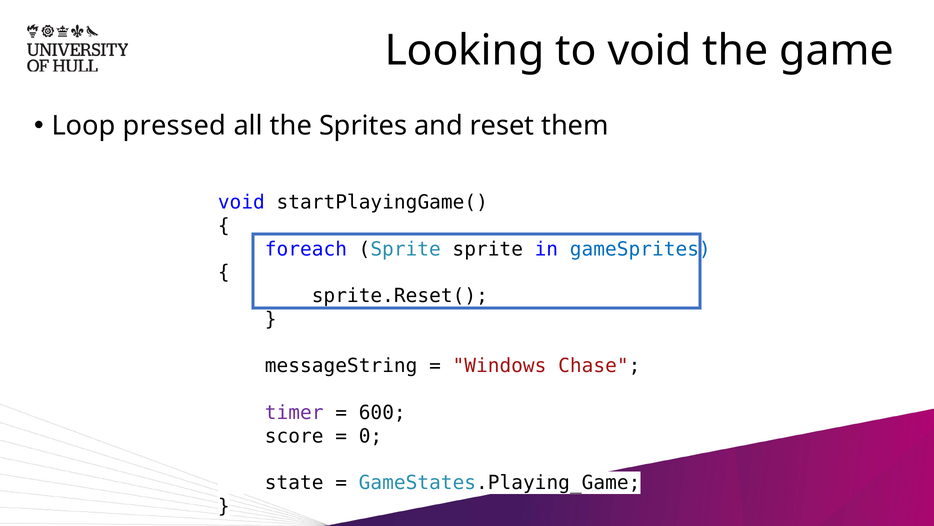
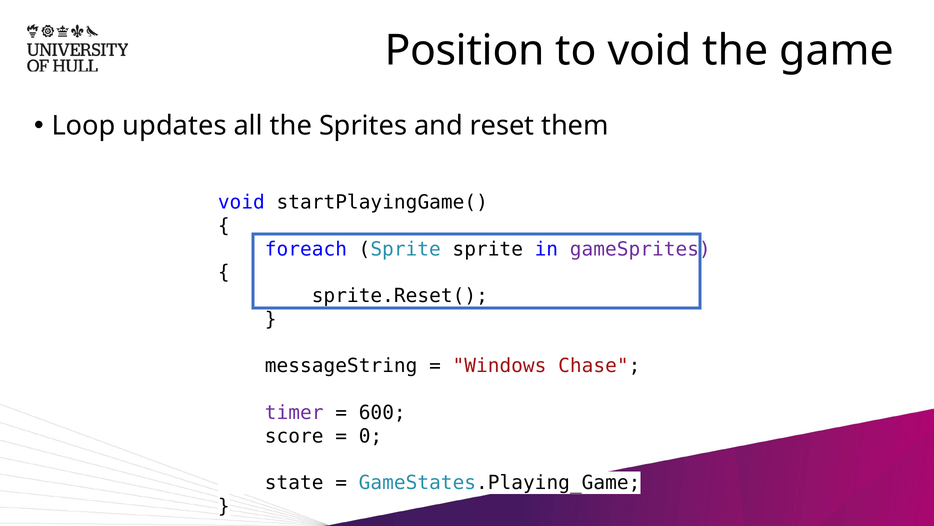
Looking: Looking -> Position
pressed: pressed -> updates
gameSprites colour: blue -> purple
